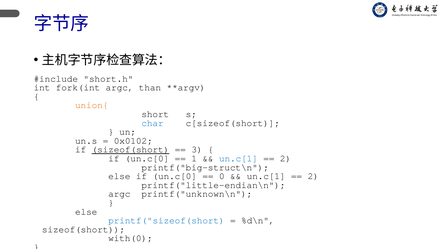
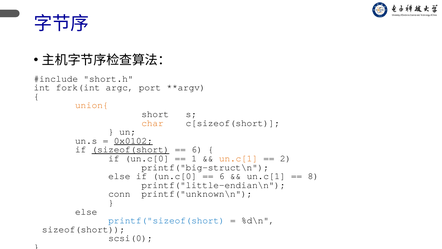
than: than -> port
char colour: blue -> orange
0x0102 underline: none -> present
3 at (197, 149): 3 -> 6
un.c[1 at (238, 158) colour: blue -> orange
0 at (222, 176): 0 -> 6
2 at (313, 176): 2 -> 8
argc at (119, 194): argc -> conn
with(0: with(0 -> scsi(0
